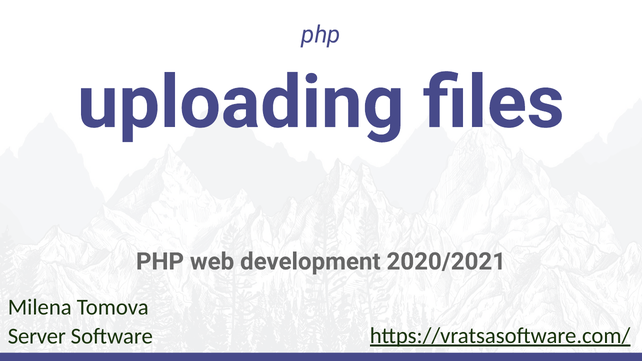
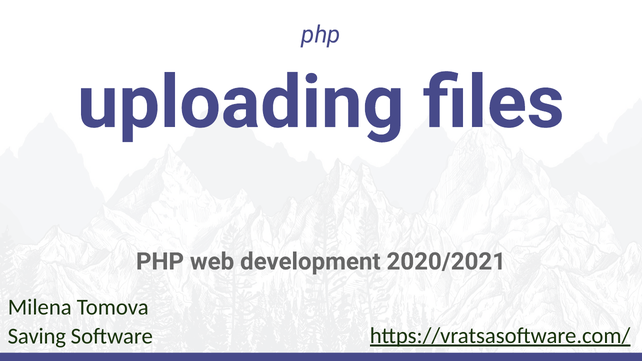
Server: Server -> Saving
